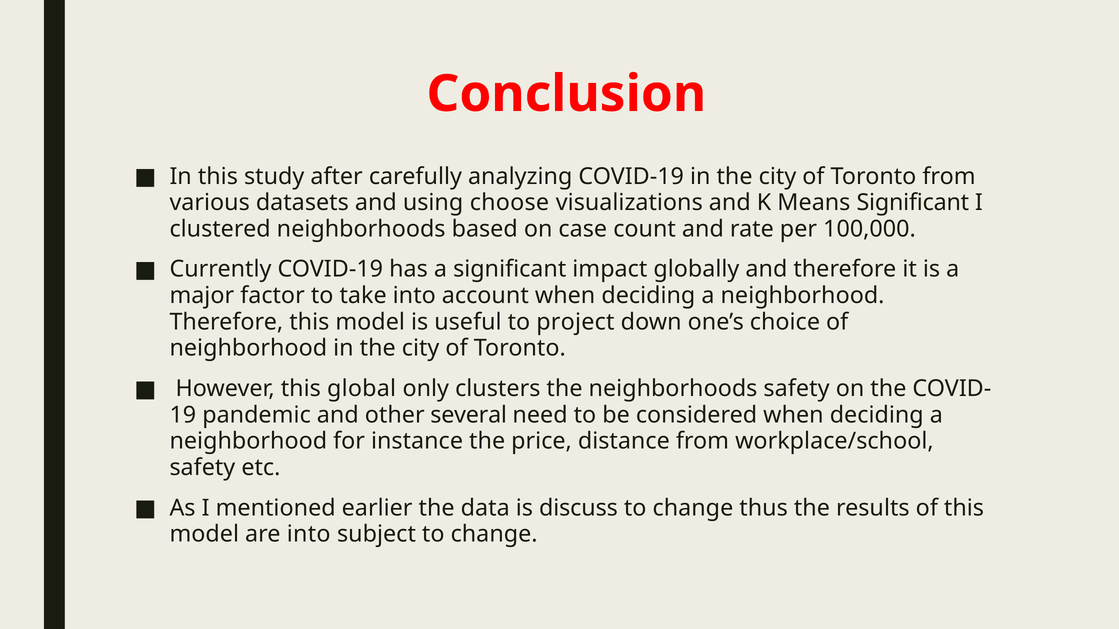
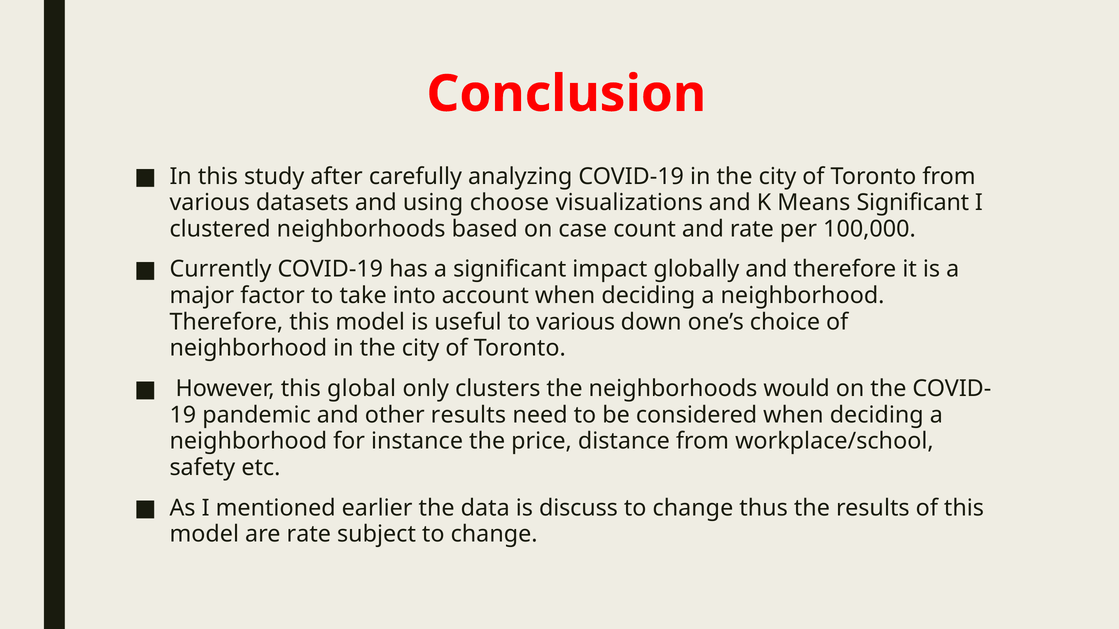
to project: project -> various
neighborhoods safety: safety -> would
other several: several -> results
are into: into -> rate
